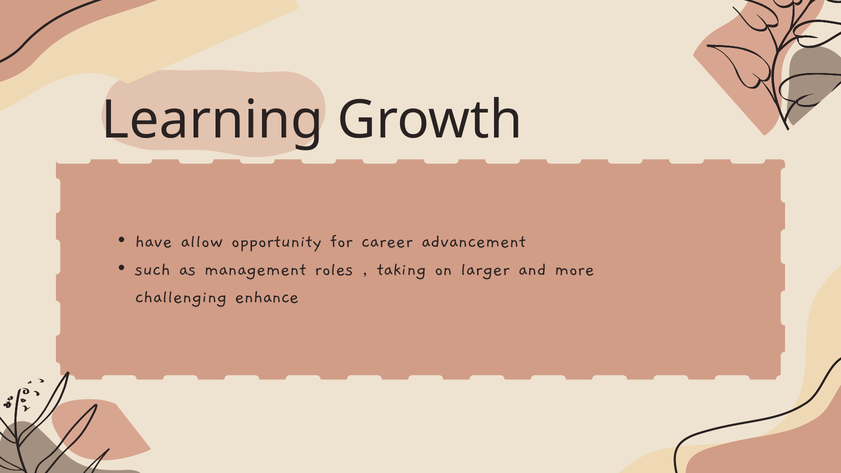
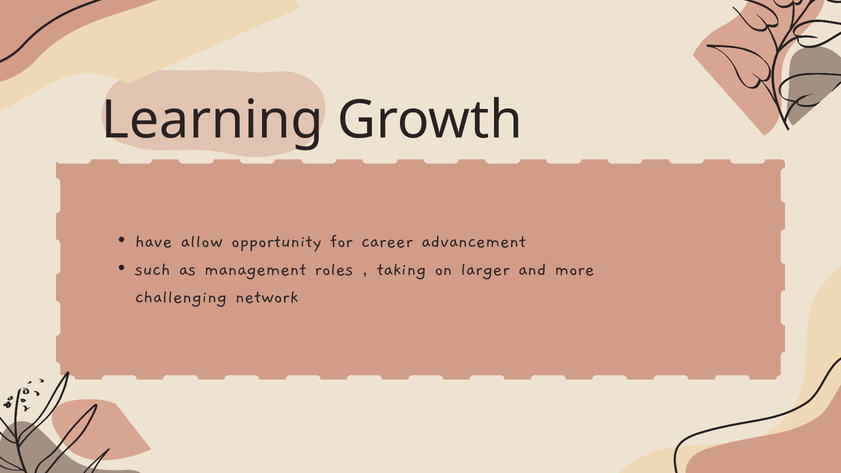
enhance: enhance -> network
